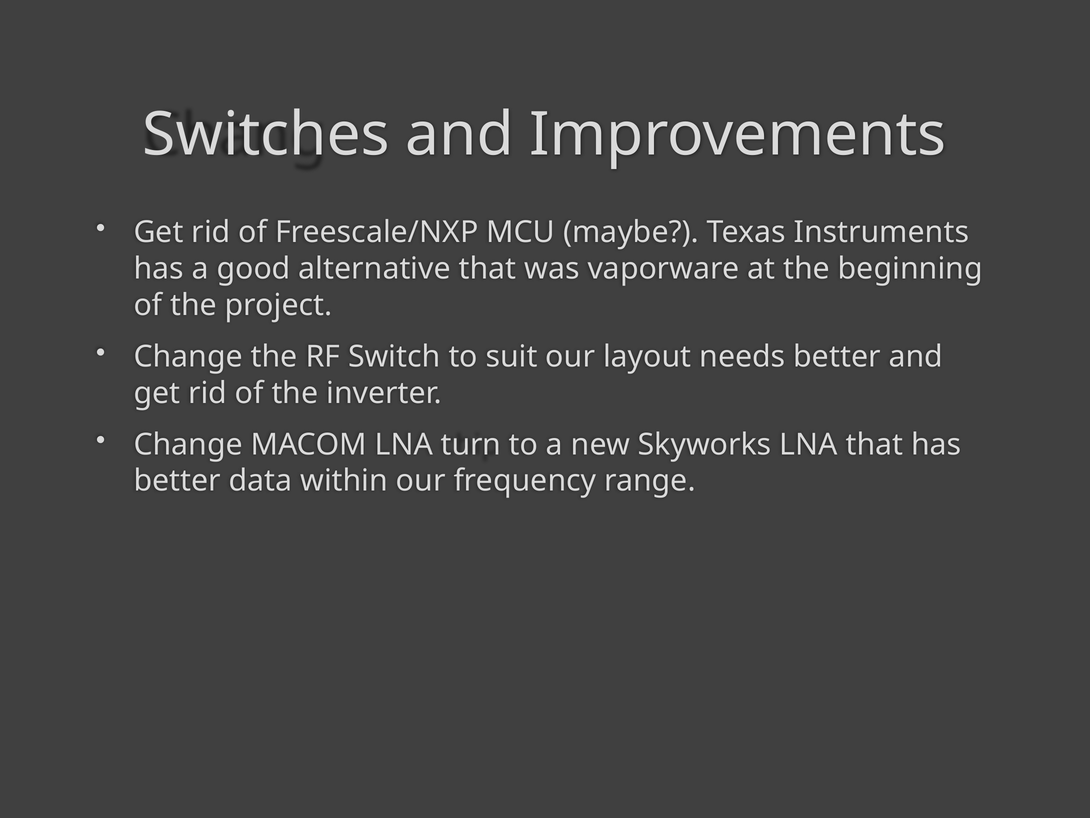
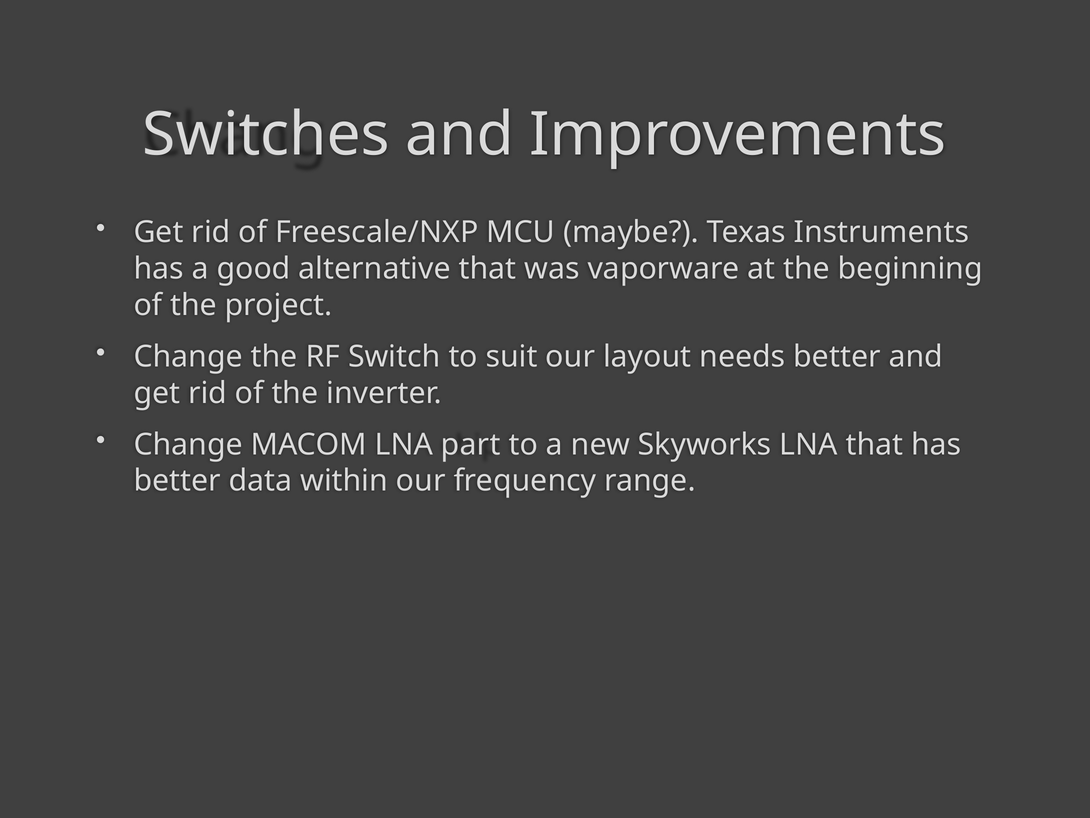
turn: turn -> part
